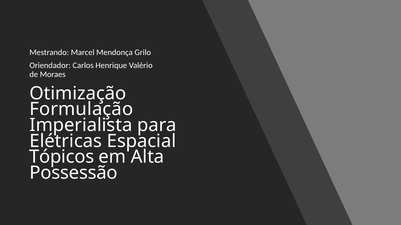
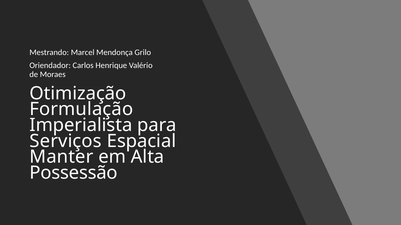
Elétricas: Elétricas -> Serviços
Tópicos: Tópicos -> Manter
